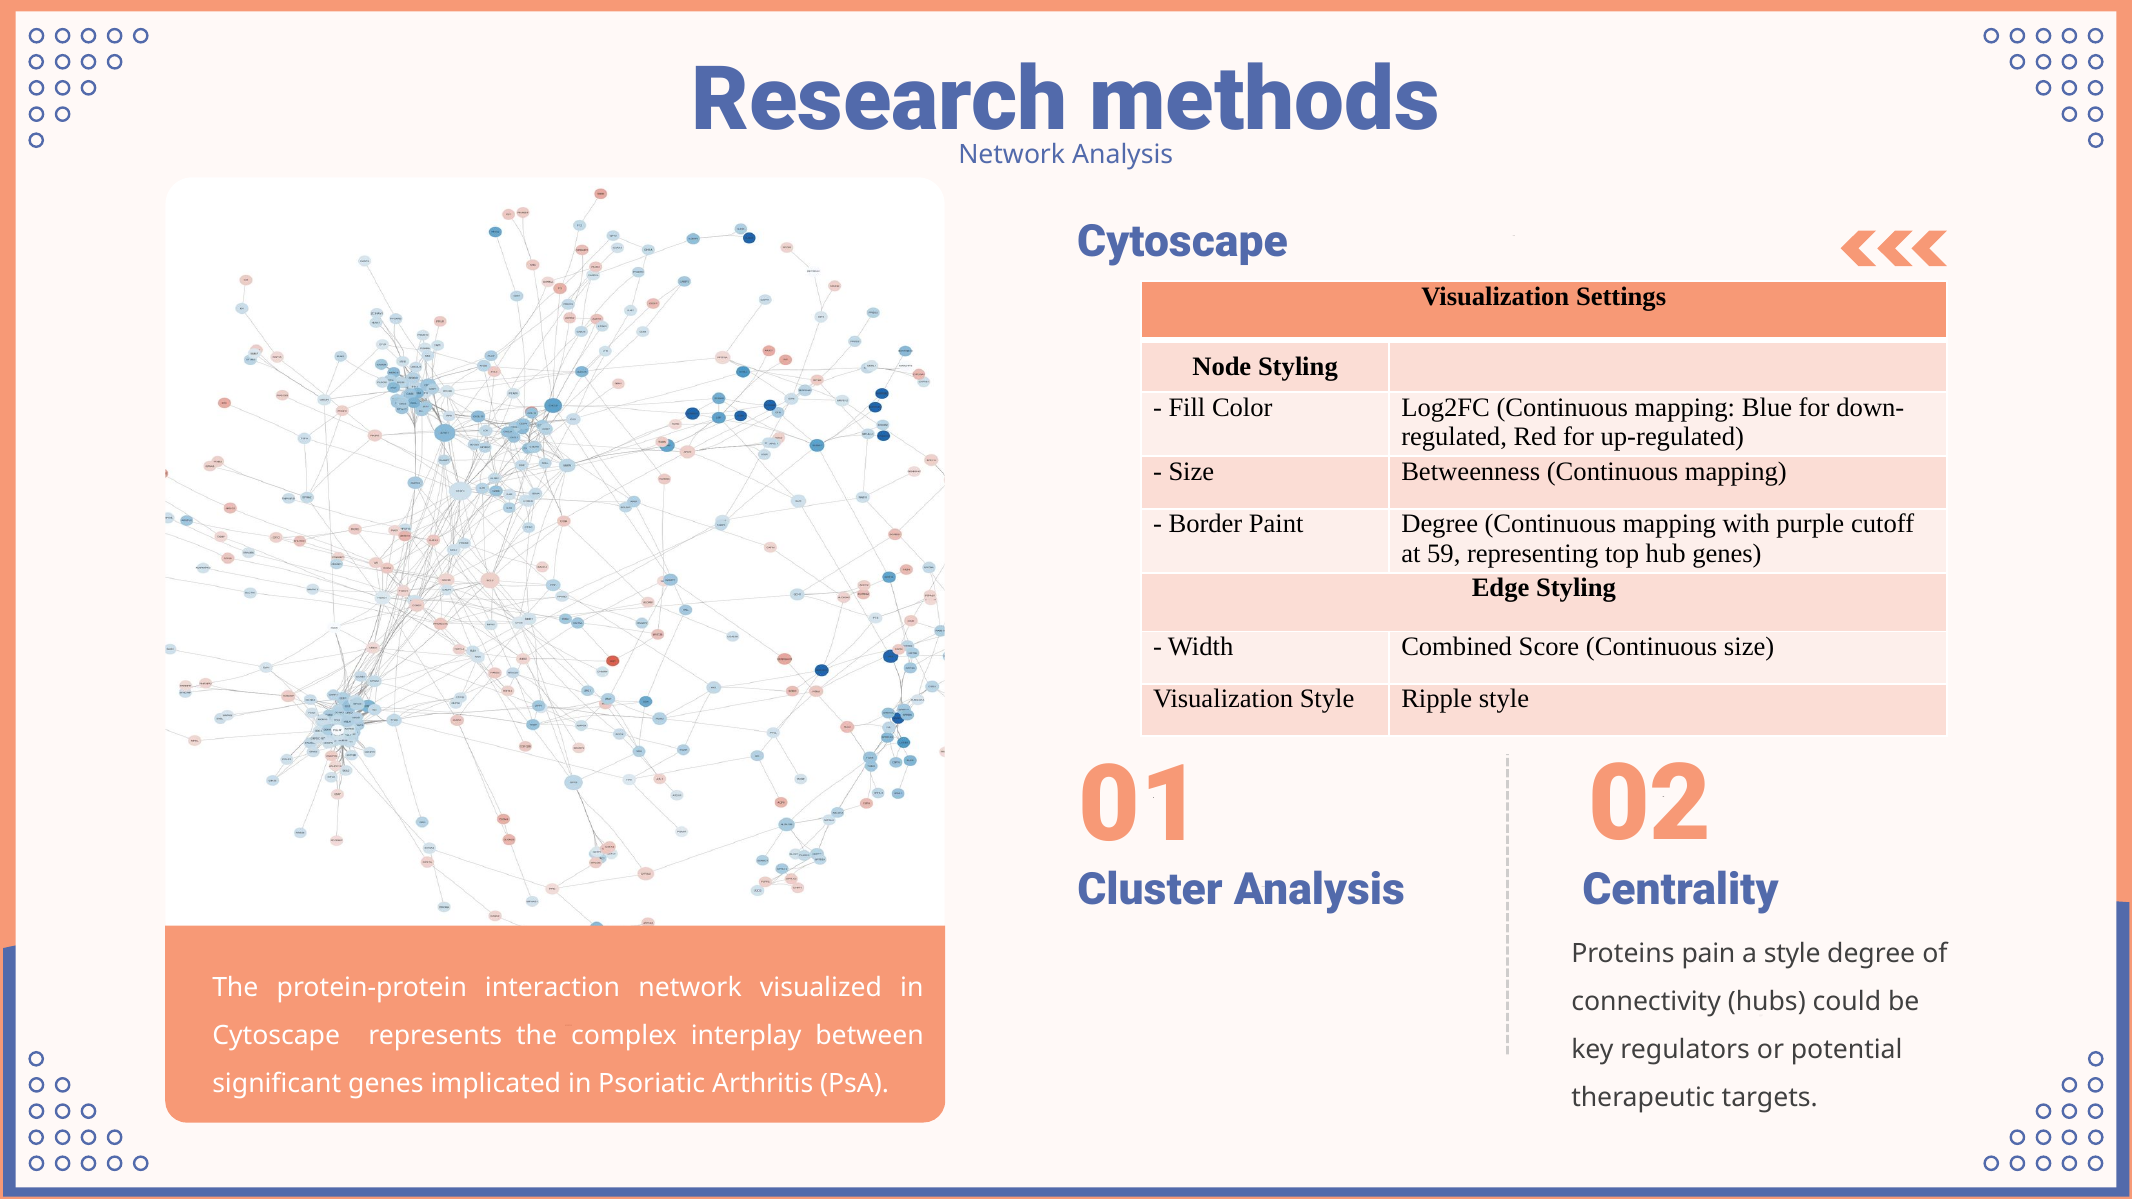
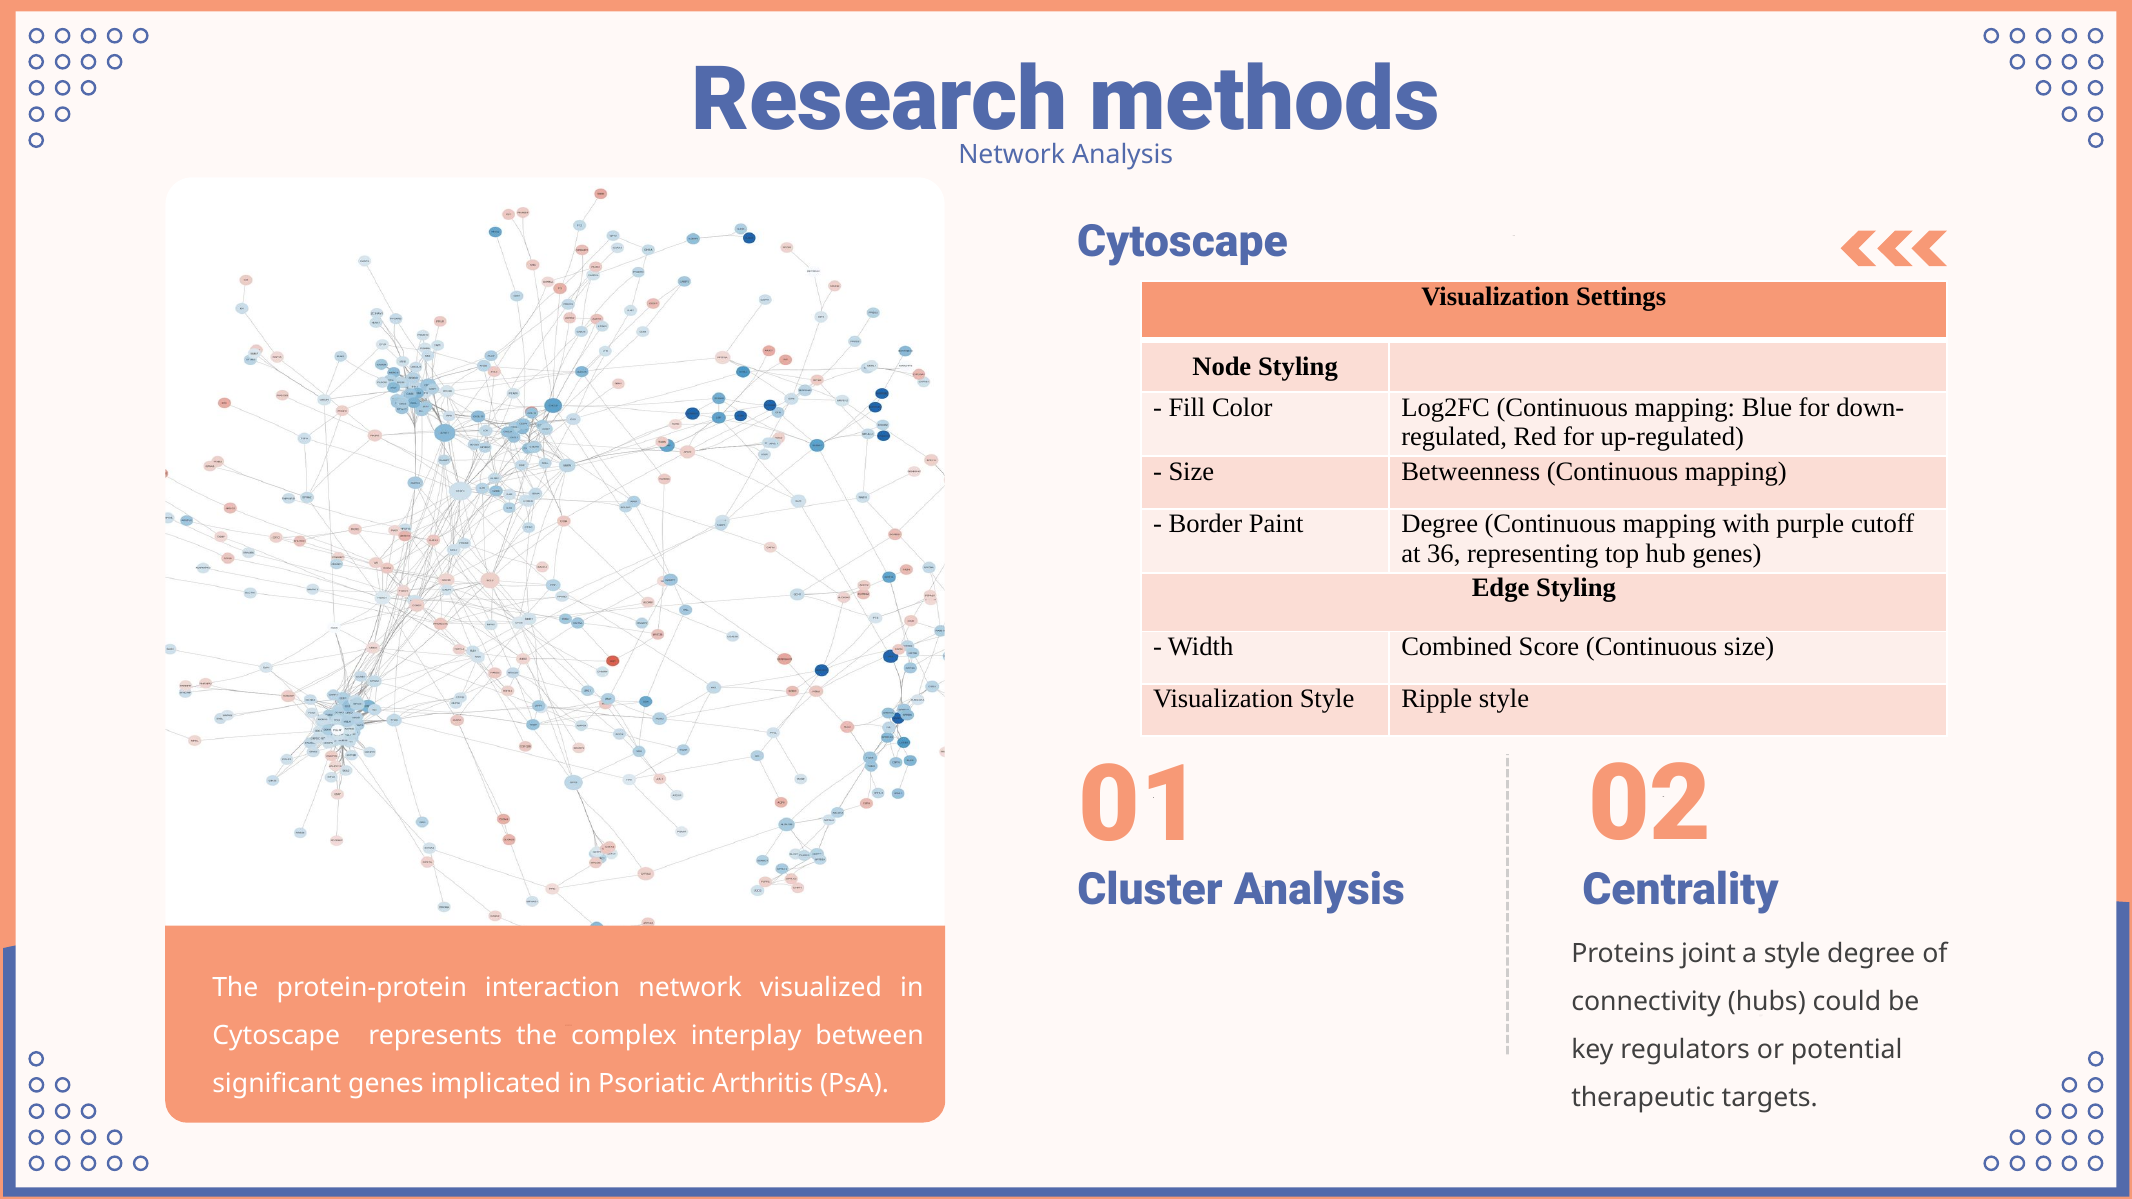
59: 59 -> 36
pain: pain -> joint
